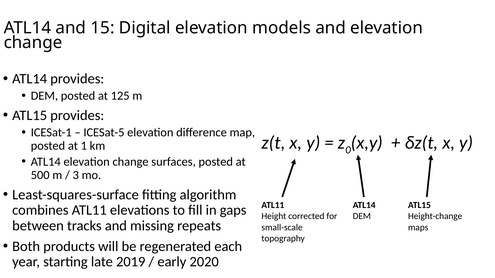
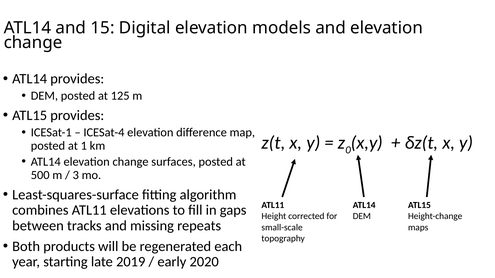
ICESat-5: ICESat-5 -> ICESat-4
